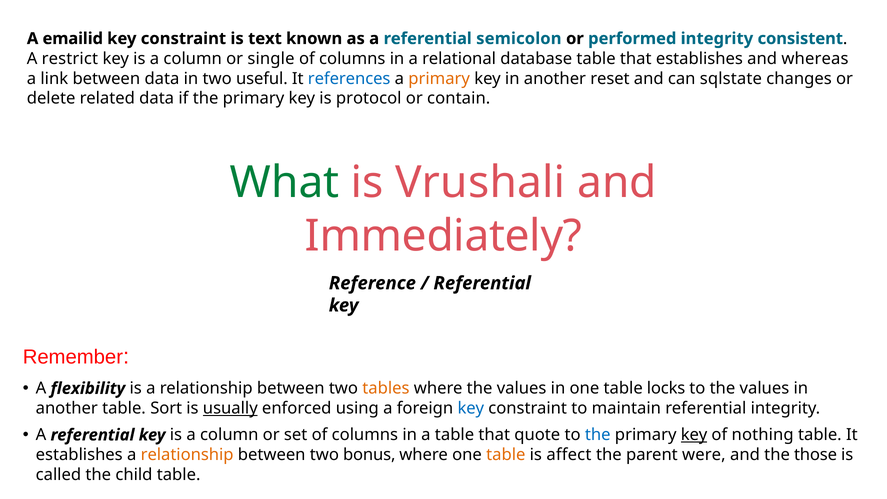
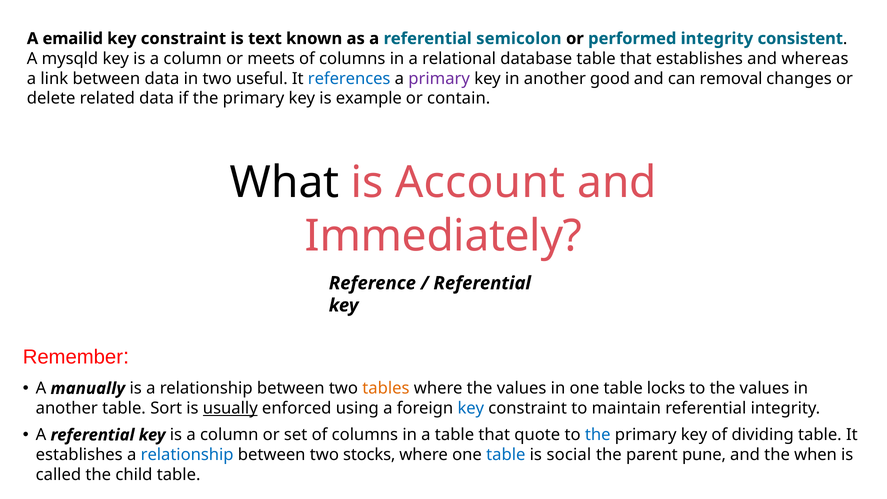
restrict: restrict -> mysqld
single: single -> meets
primary at (439, 79) colour: orange -> purple
reset: reset -> good
sqlstate: sqlstate -> removal
protocol: protocol -> example
What colour: green -> black
Vrushali: Vrushali -> Account
flexibility: flexibility -> manually
key at (694, 435) underline: present -> none
nothing: nothing -> dividing
relationship at (187, 455) colour: orange -> blue
bonus: bonus -> stocks
table at (506, 455) colour: orange -> blue
affect: affect -> social
were: were -> pune
those: those -> when
